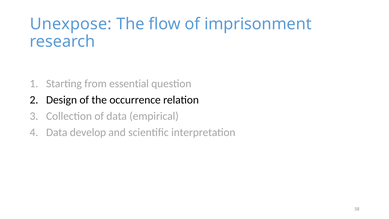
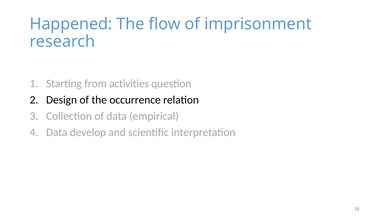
Unexpose: Unexpose -> Happened
essential: essential -> activities
